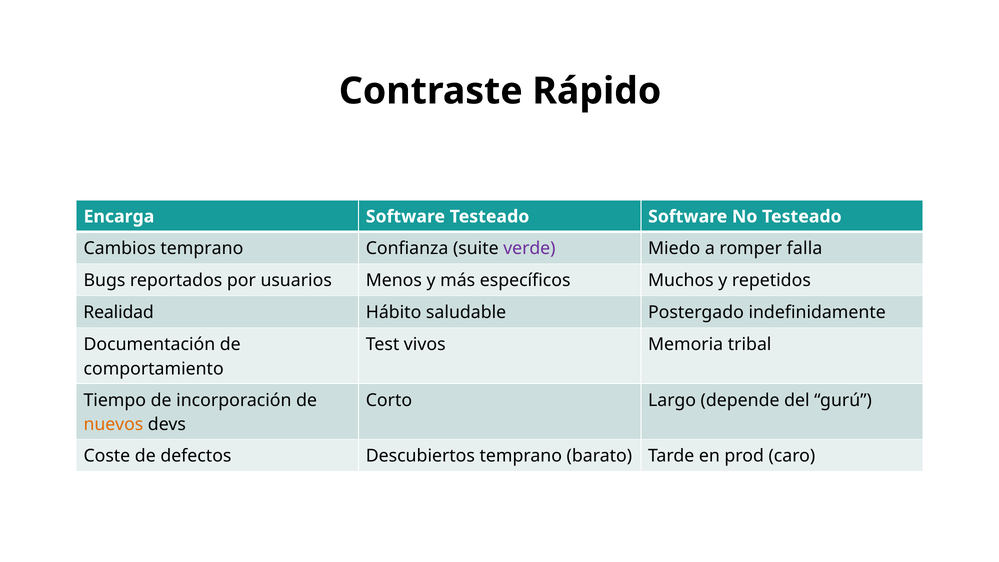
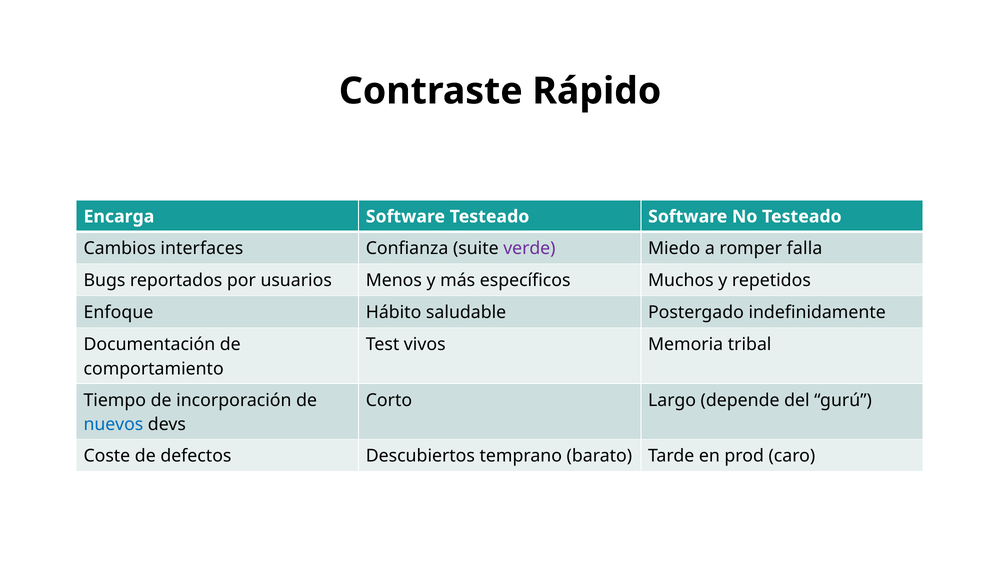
Cambios temprano: temprano -> interfaces
Realidad: Realidad -> Enfoque
nuevos colour: orange -> blue
